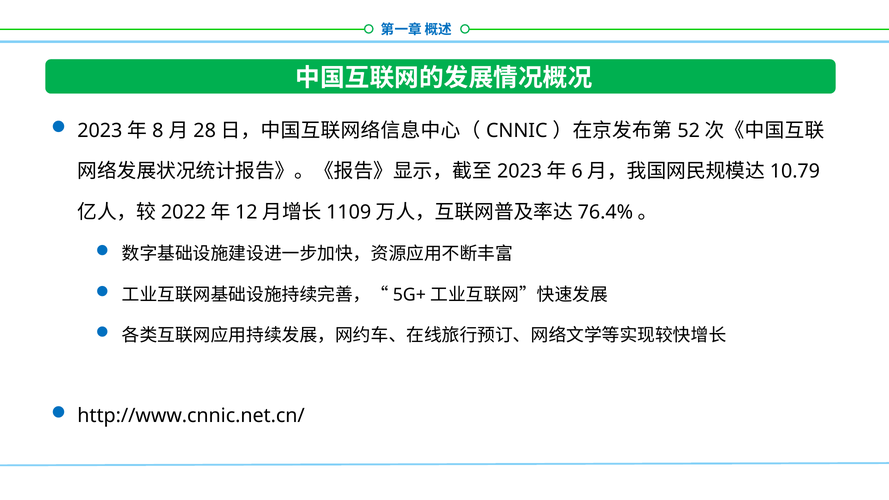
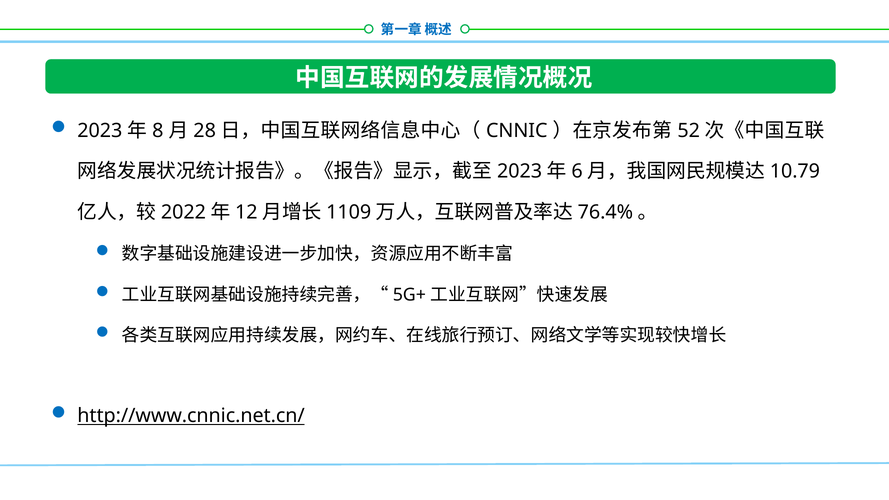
http://www.cnnic.net.cn/ underline: none -> present
